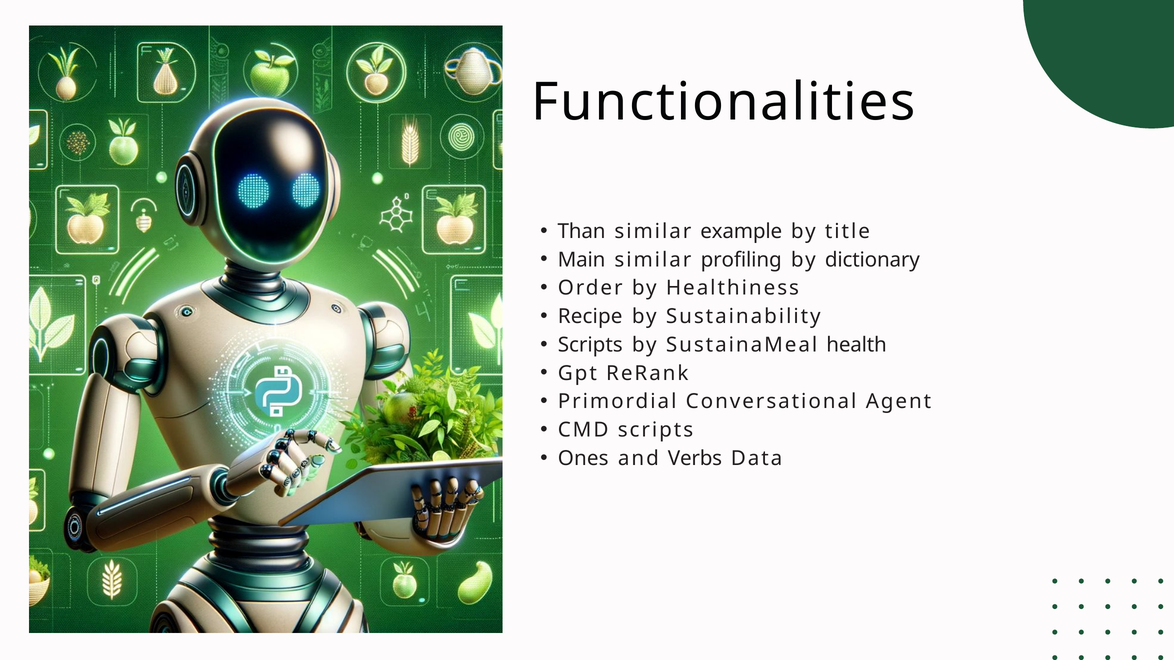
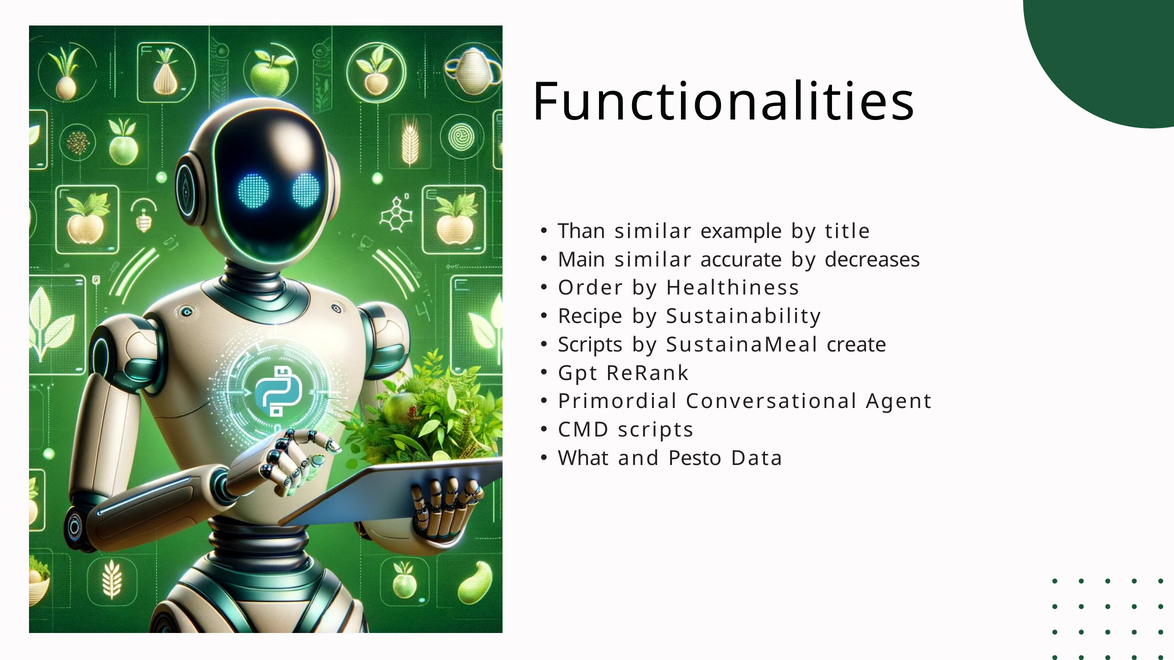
profiling: profiling -> accurate
dictionary: dictionary -> decreases
health: health -> create
Ones: Ones -> What
Verbs: Verbs -> Pesto
